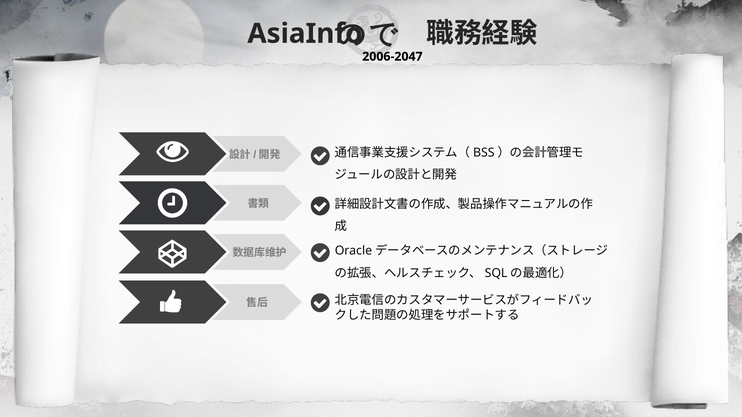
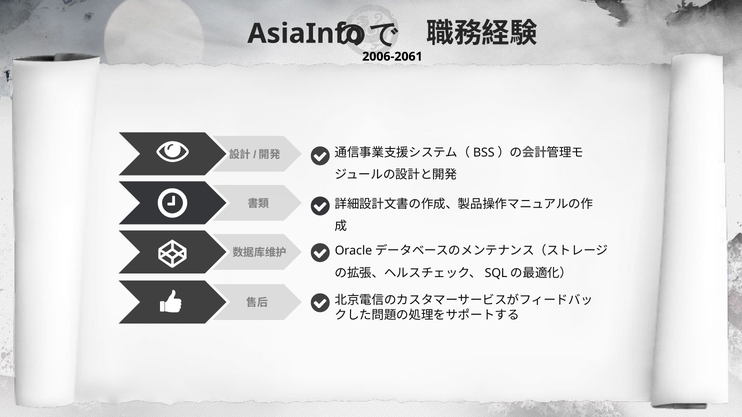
2006-2047: 2006-2047 -> 2006-2061
